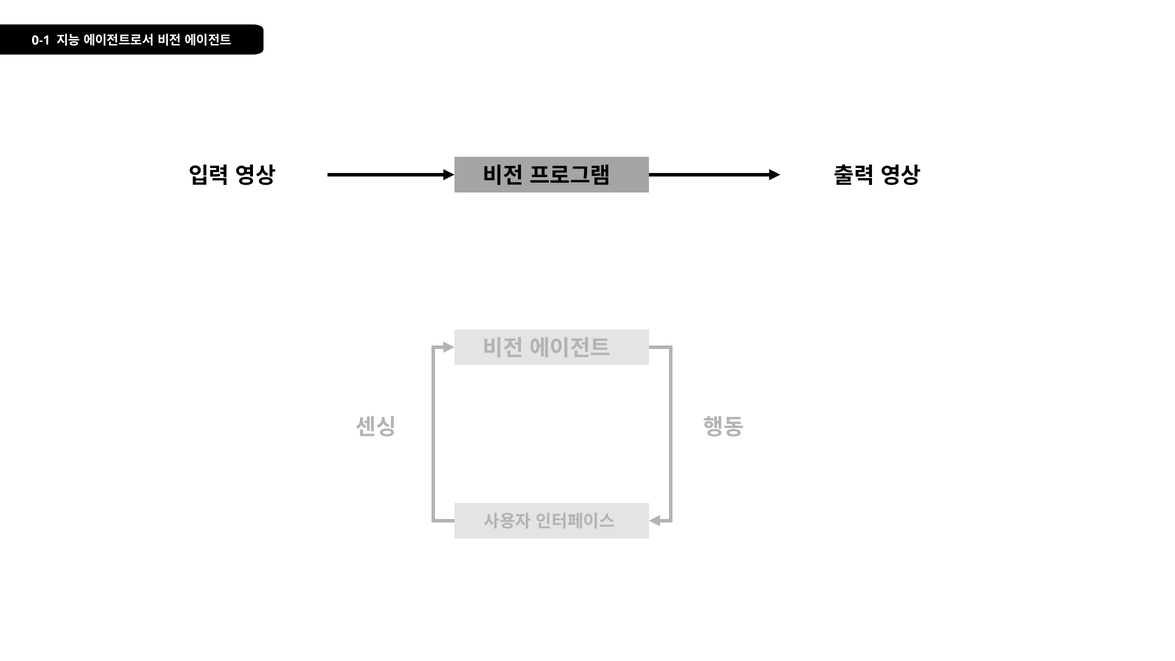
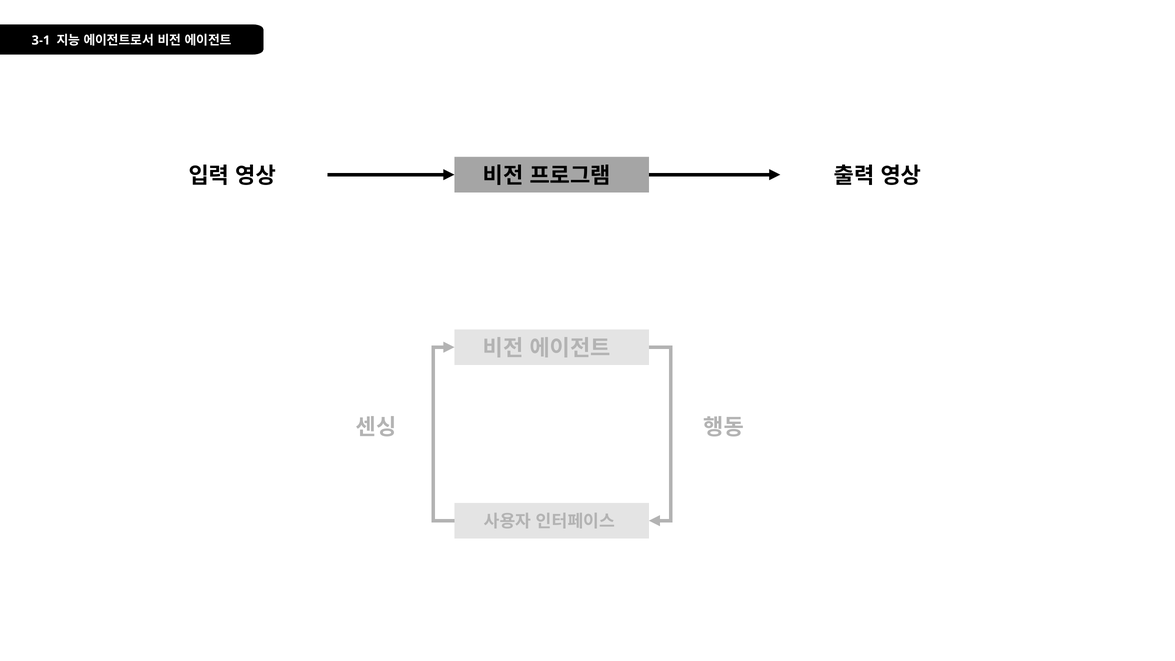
0-1: 0-1 -> 3-1
